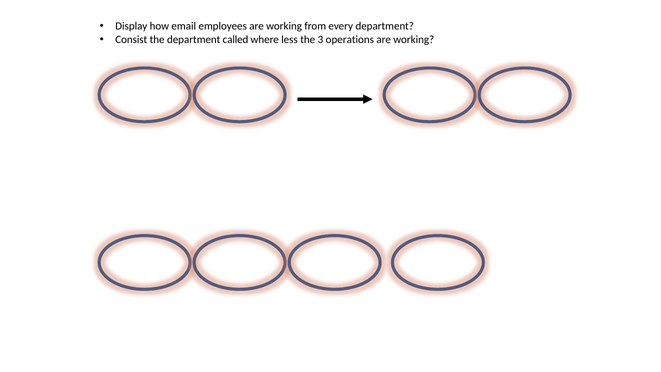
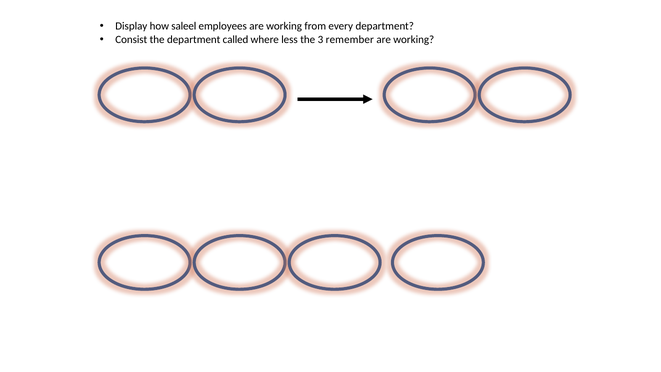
email: email -> saleel
operations: operations -> remember
